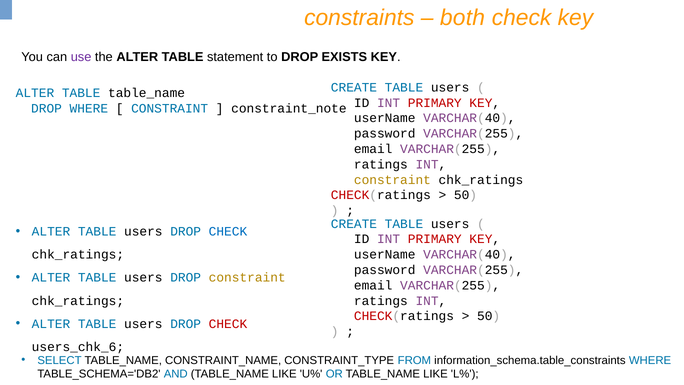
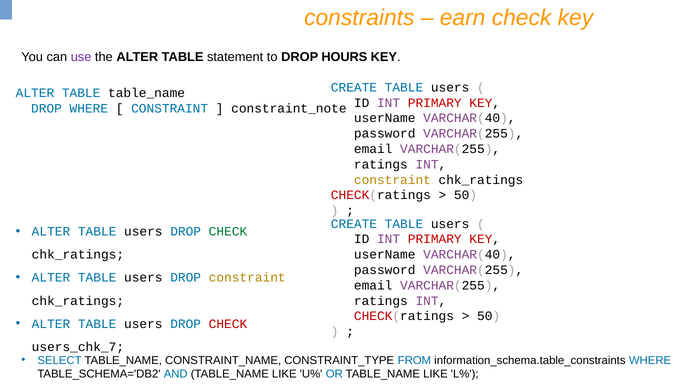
both: both -> earn
EXISTS: EXISTS -> HOURS
CHECK at (228, 231) colour: blue -> green
users_chk_6: users_chk_6 -> users_chk_7
